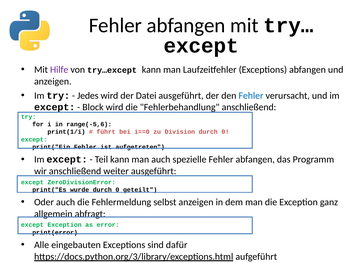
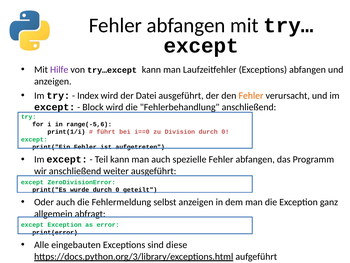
Jedes: Jedes -> Index
Fehler at (251, 95) colour: blue -> orange
dafür: dafür -> diese
